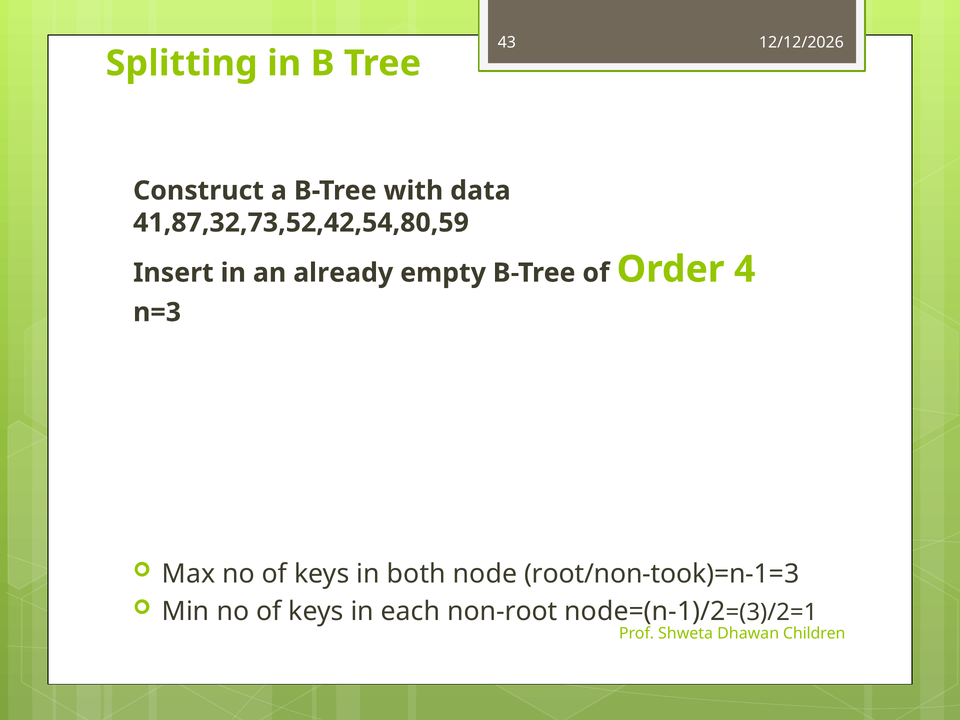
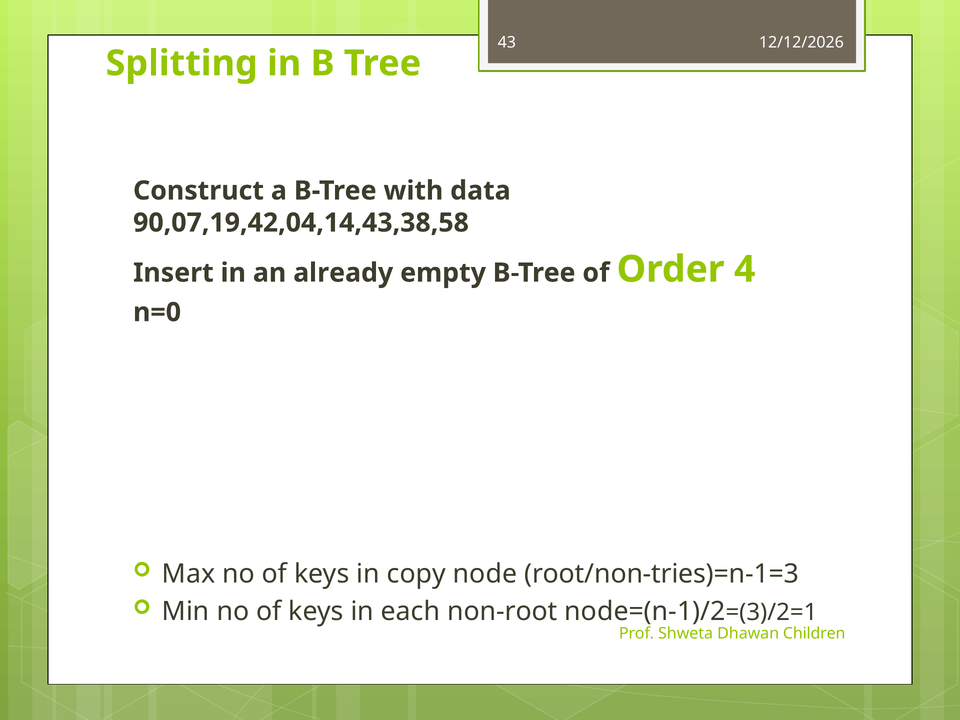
41,87,32,73,52,42,54,80,59: 41,87,32,73,52,42,54,80,59 -> 90,07,19,42,04,14,43,38,58
n=3: n=3 -> n=0
both: both -> copy
root/non-took)=n-1=3: root/non-took)=n-1=3 -> root/non-tries)=n-1=3
